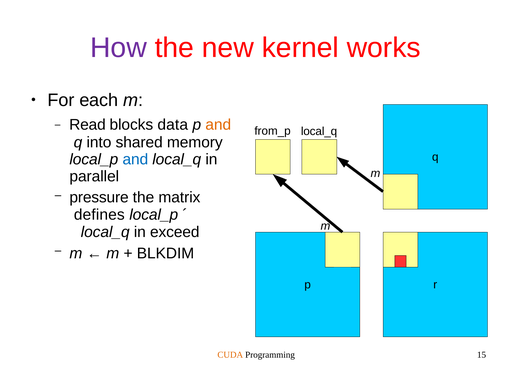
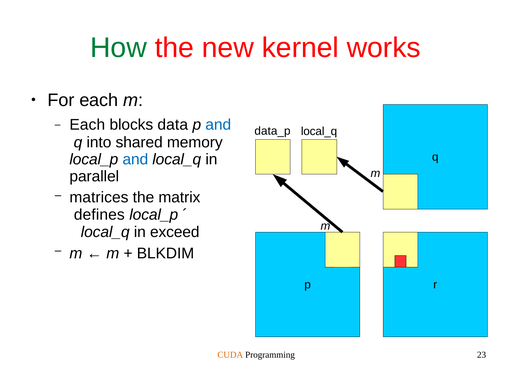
How colour: purple -> green
Read at (87, 125): Read -> Each
and at (218, 125) colour: orange -> blue
from_p: from_p -> data_p
pressure: pressure -> matrices
15: 15 -> 23
